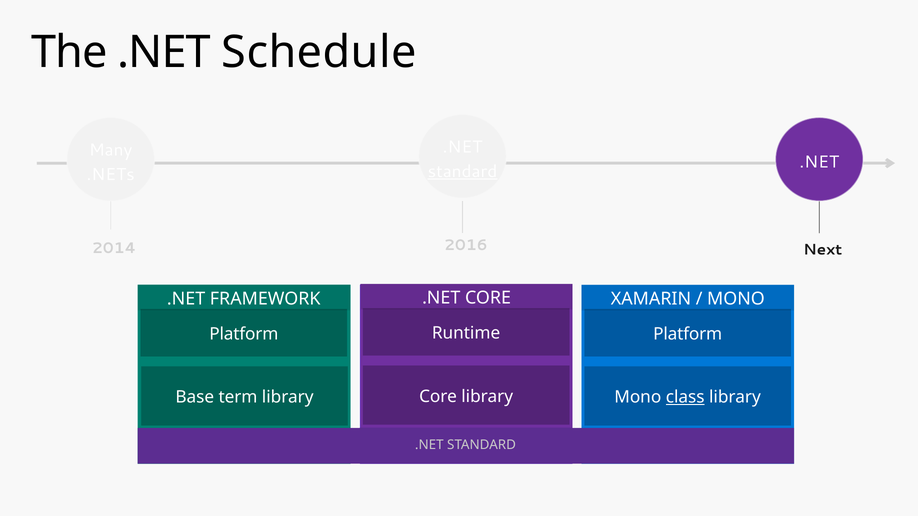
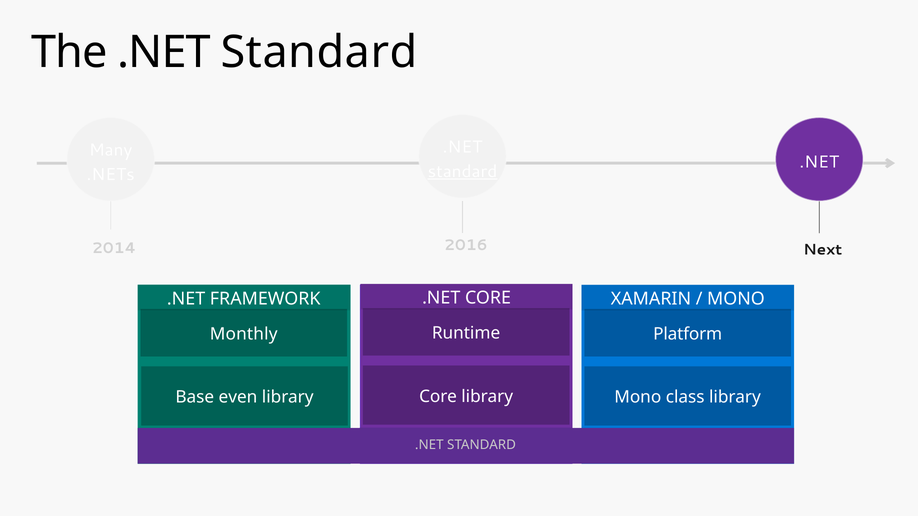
The .NET Schedule: Schedule -> Standard
Platform at (244, 334): Platform -> Monthly
term: term -> even
class at (685, 397) underline: present -> none
